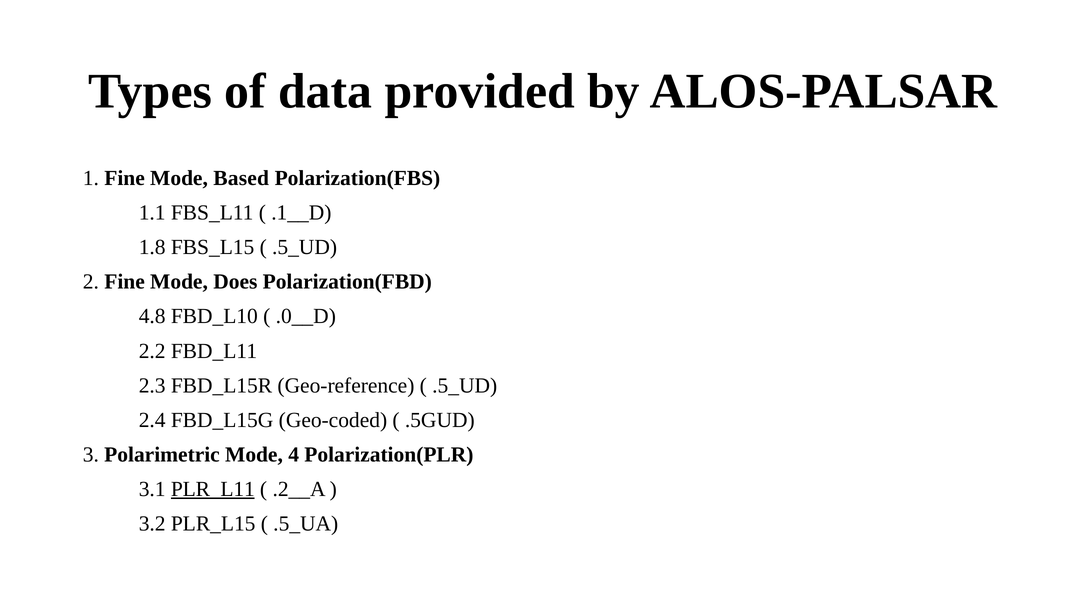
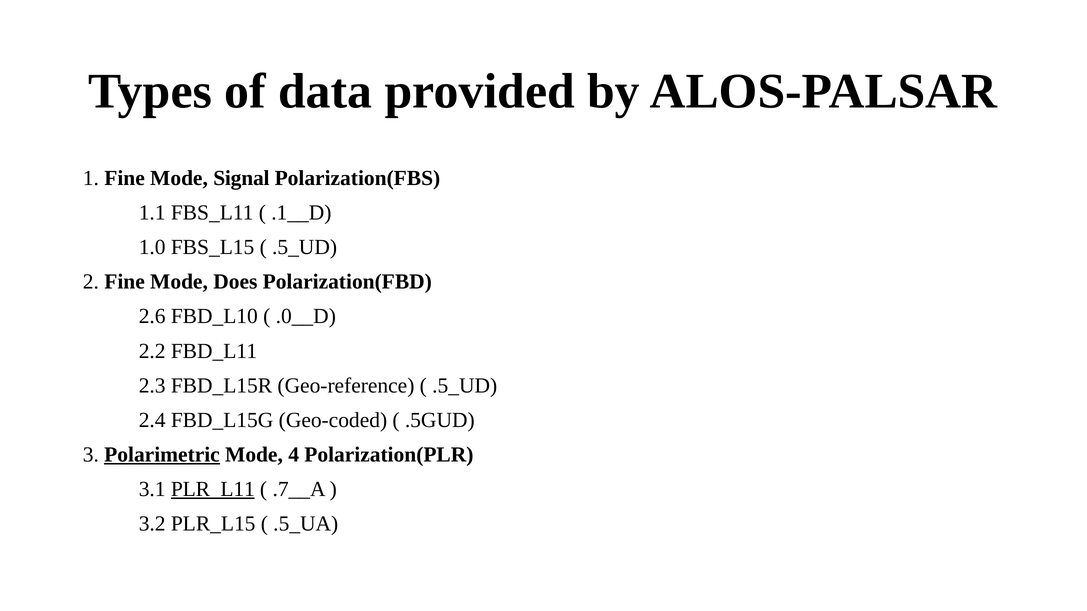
Based: Based -> Signal
1.8: 1.8 -> 1.0
4.8: 4.8 -> 2.6
Polarimetric underline: none -> present
.2__A: .2__A -> .7__A
